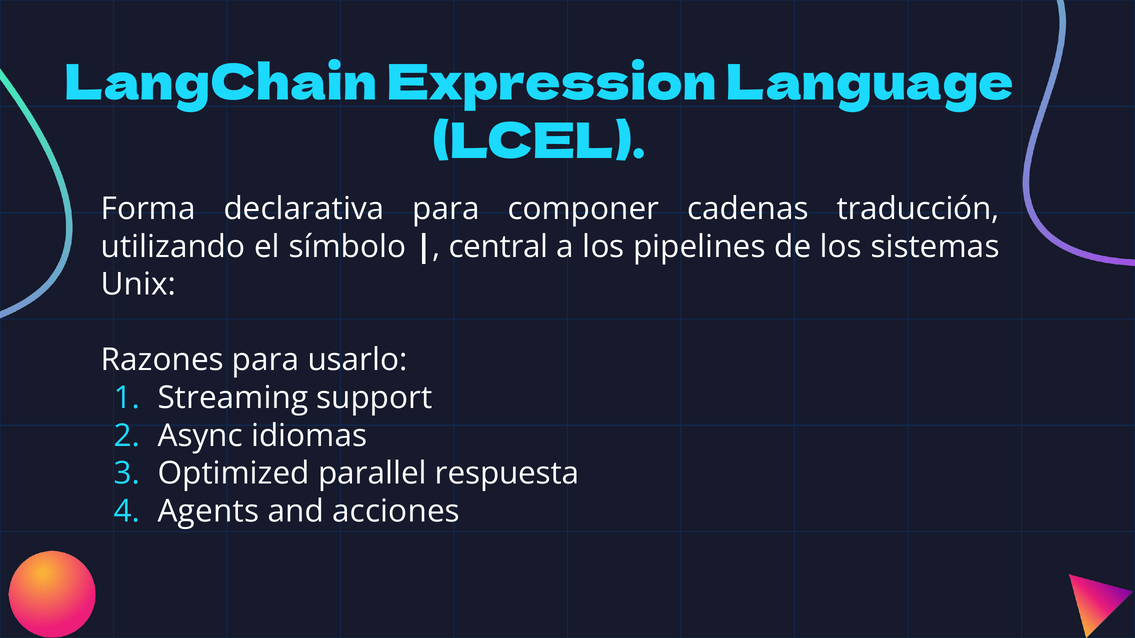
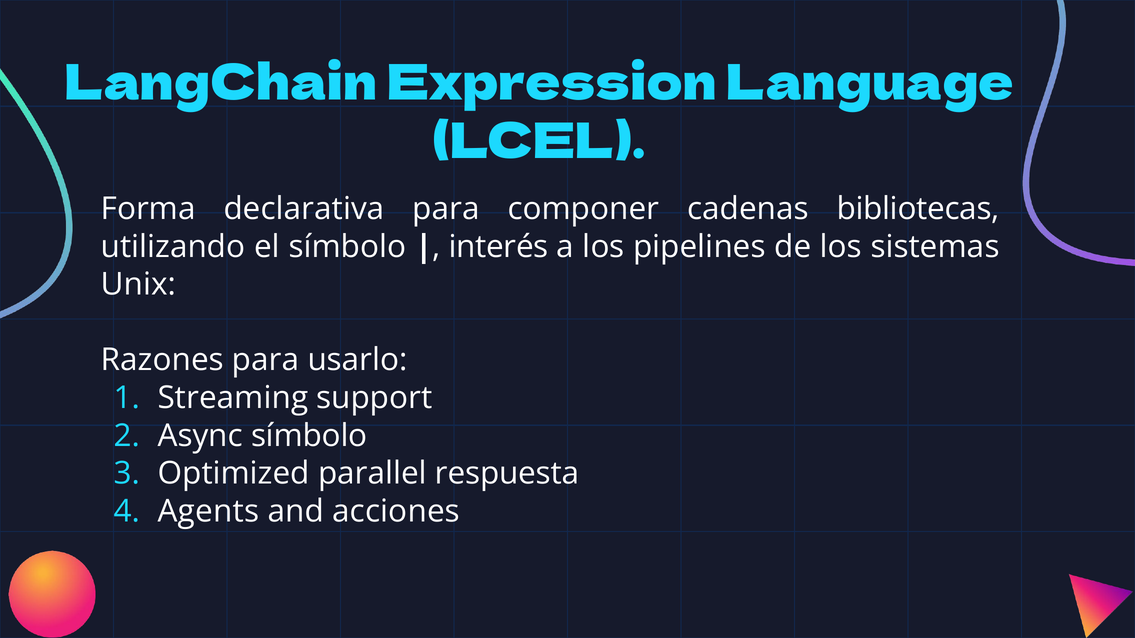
traducción: traducción -> bibliotecas
central: central -> interés
Async idiomas: idiomas -> símbolo
